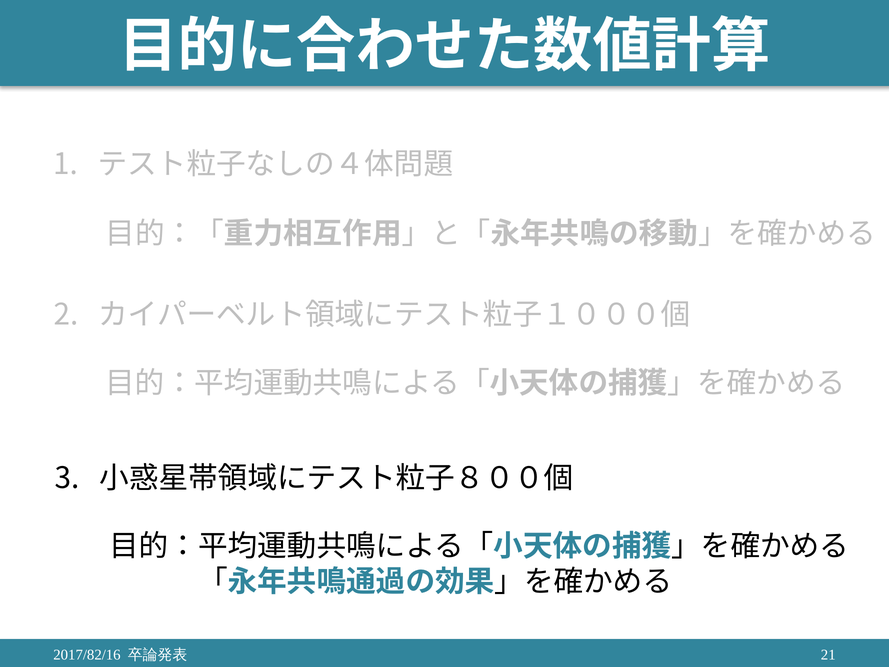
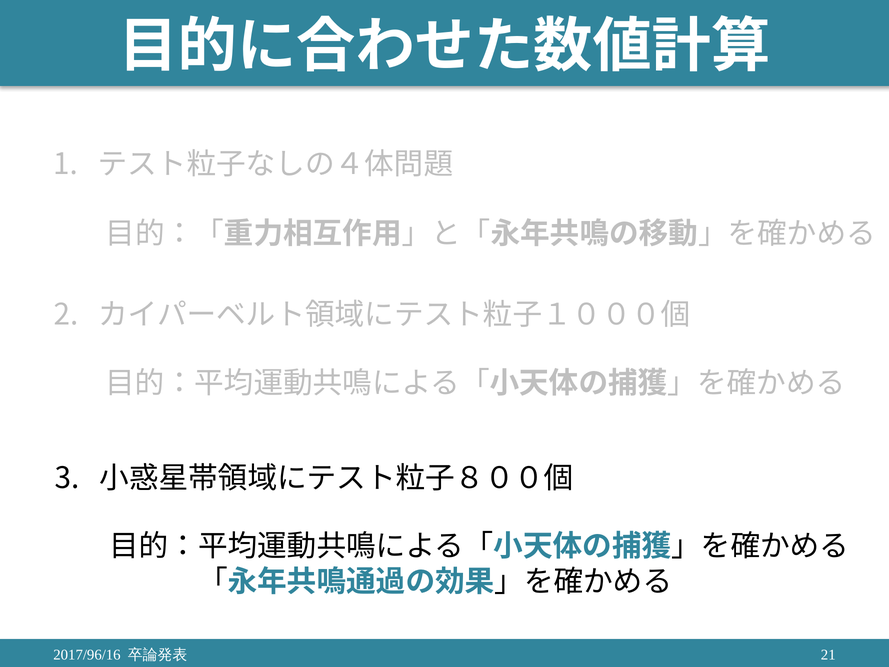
2017/82/16: 2017/82/16 -> 2017/96/16
